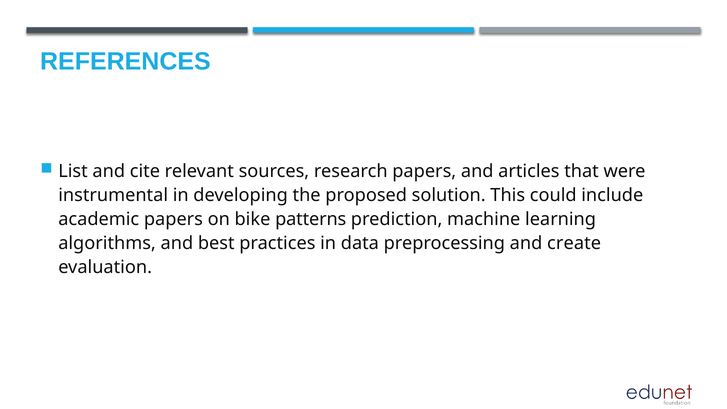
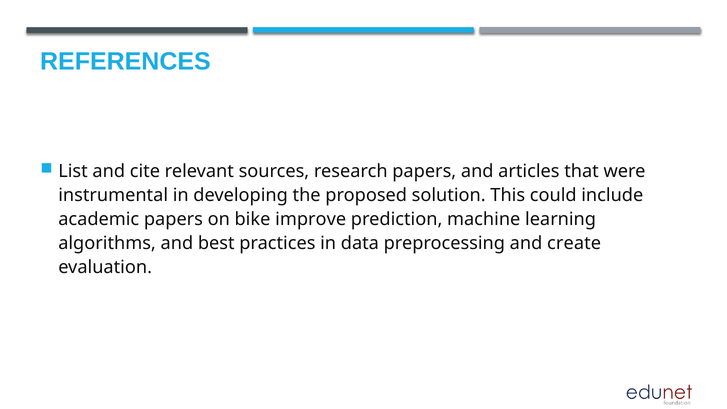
patterns: patterns -> improve
